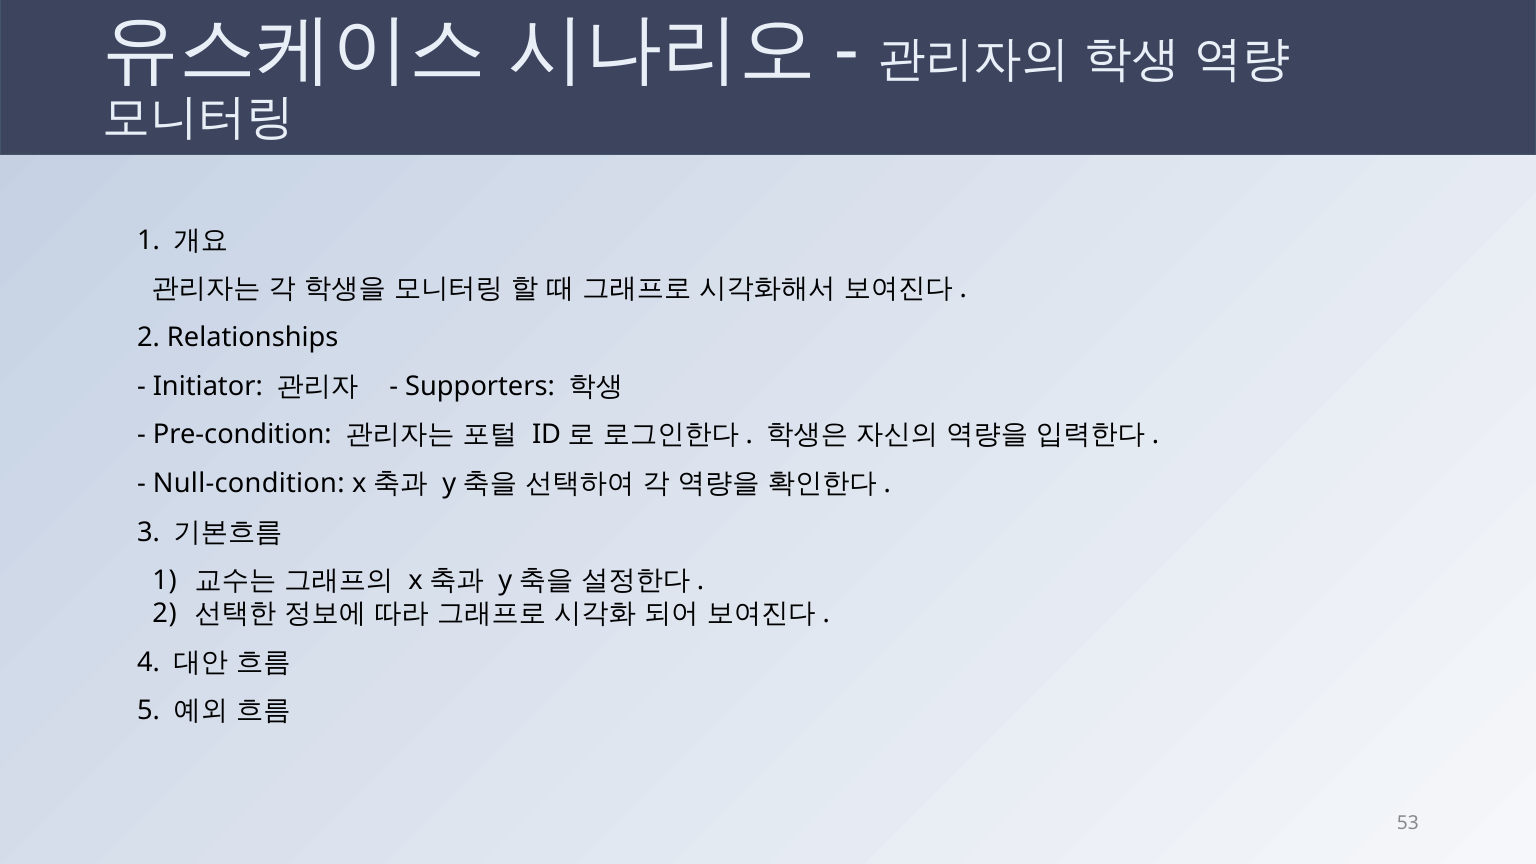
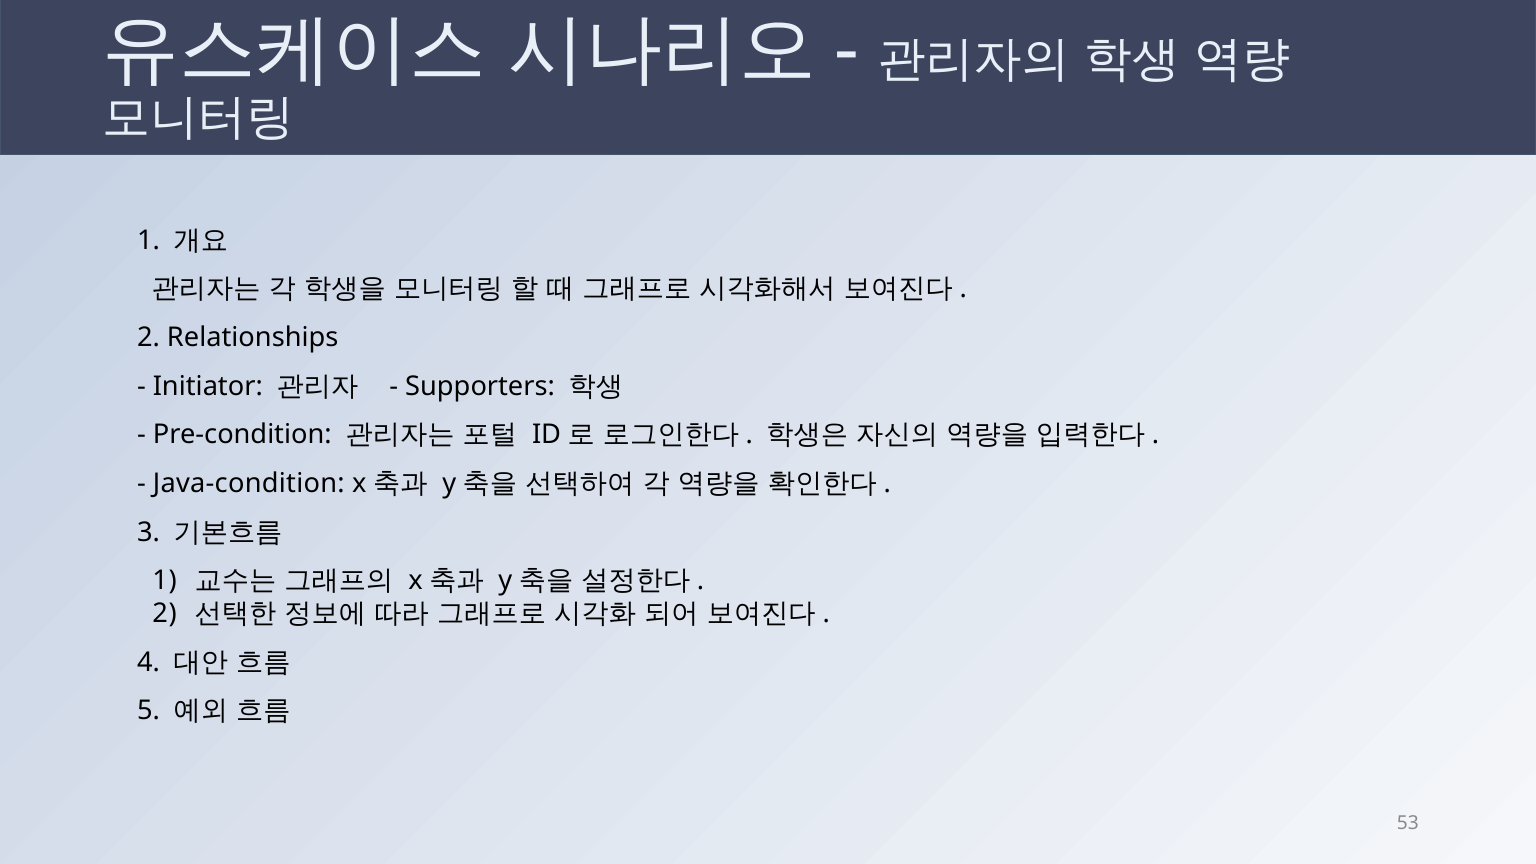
Null-condition: Null-condition -> Java-condition
